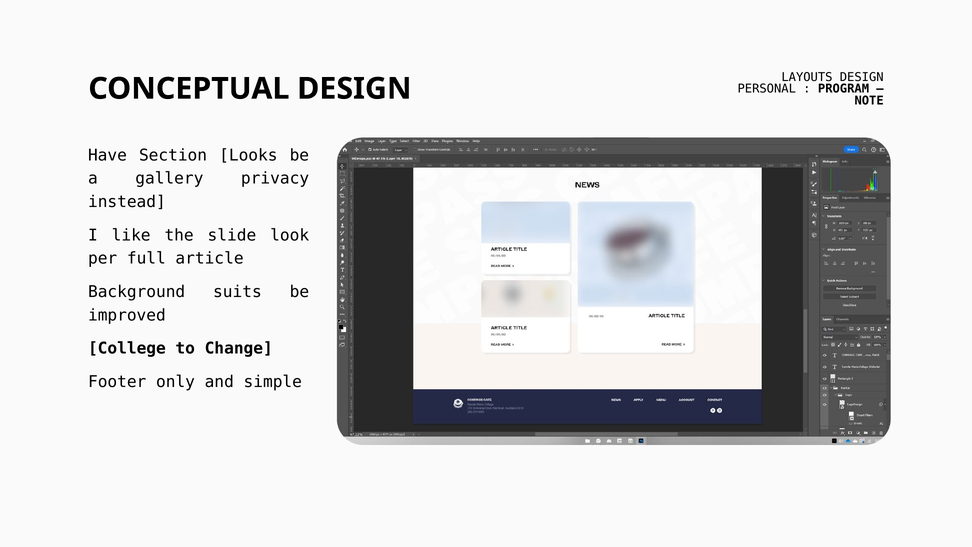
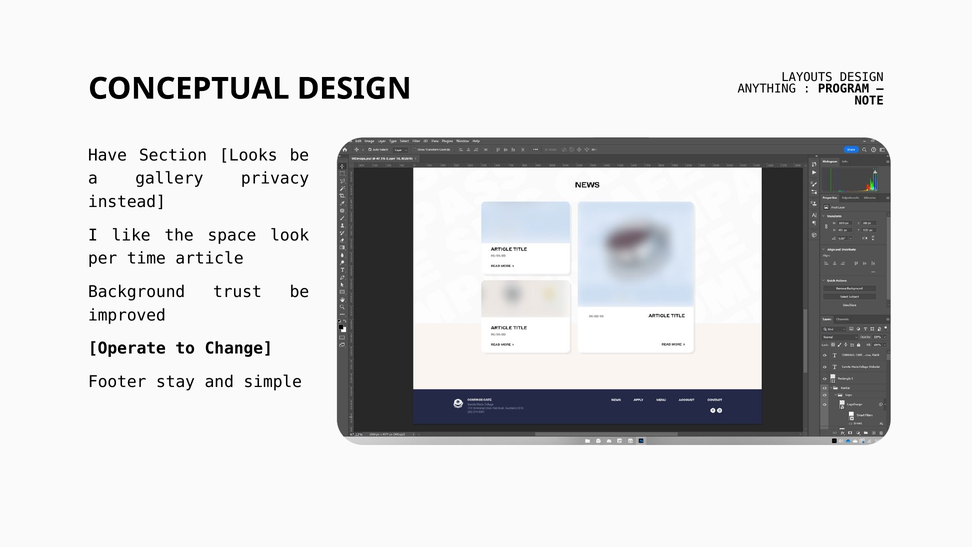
PERSONAL: PERSONAL -> ANYTHING
slide: slide -> space
full: full -> time
suits: suits -> trust
College: College -> Operate
only: only -> stay
